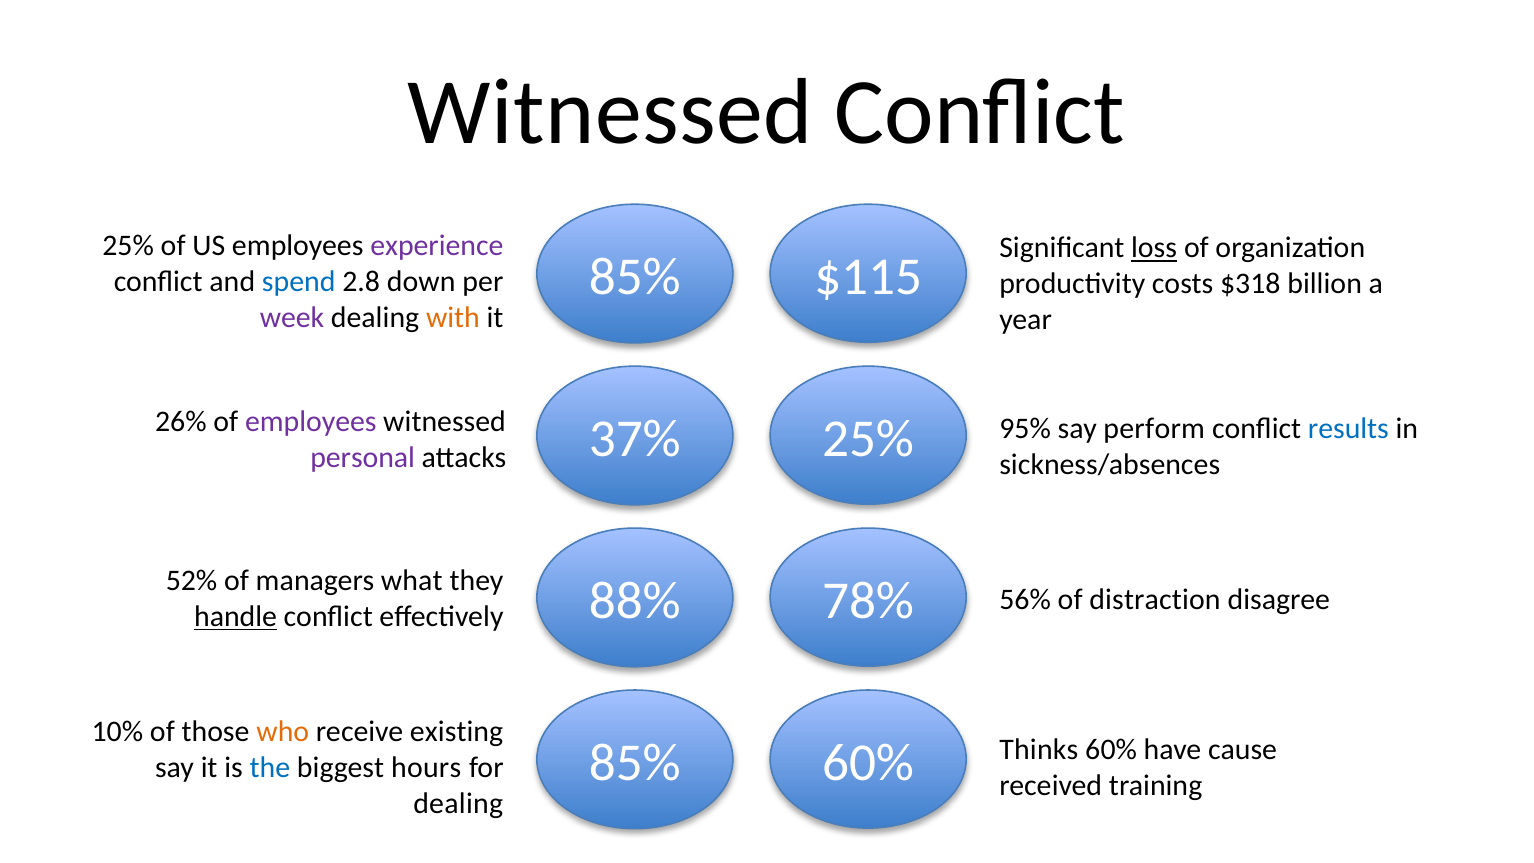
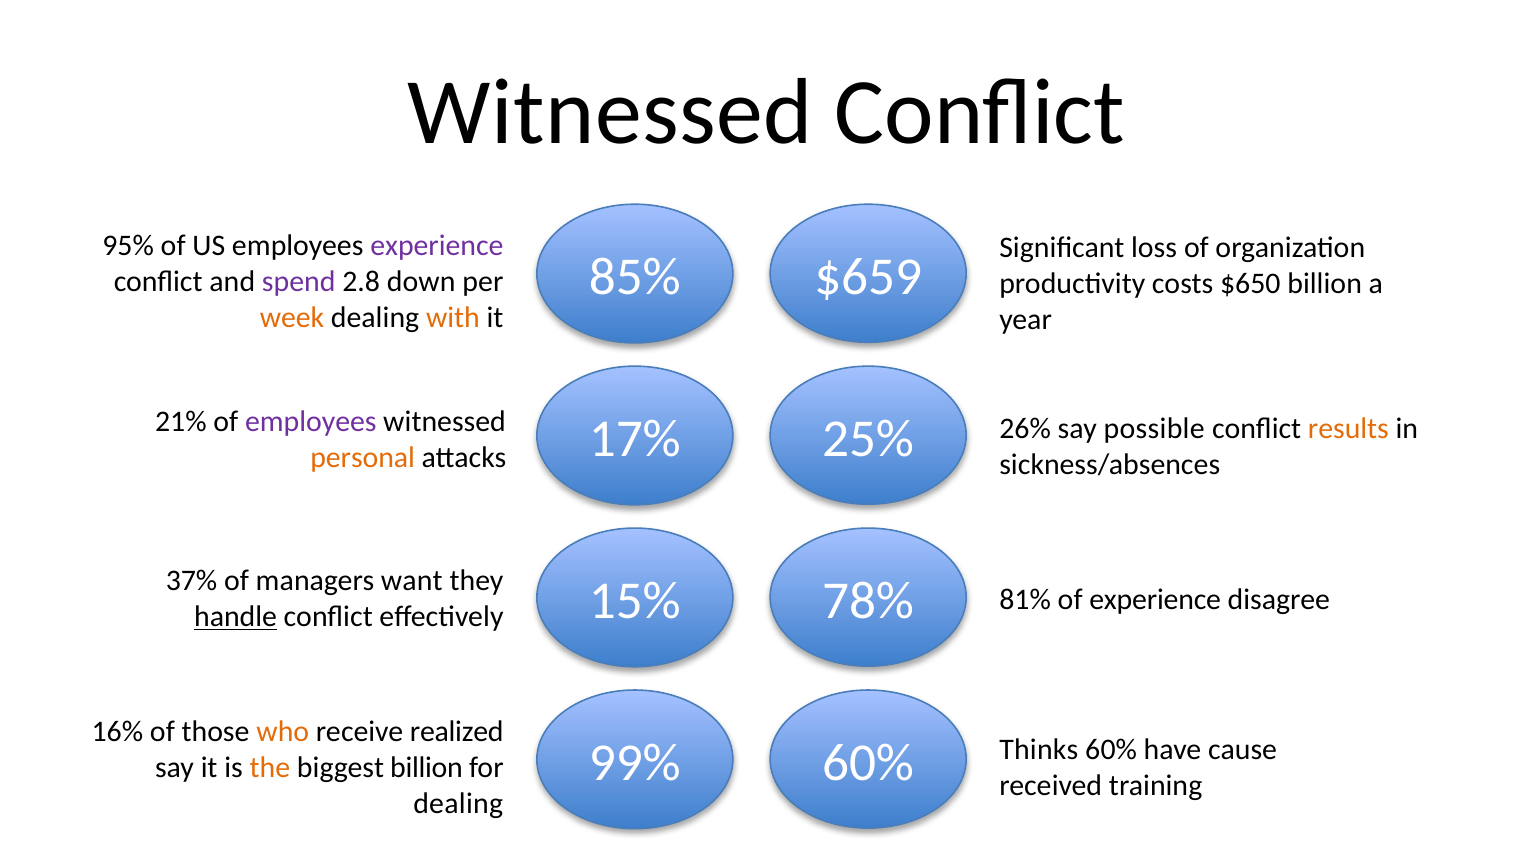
25% at (128, 246): 25% -> 95%
loss underline: present -> none
$115: $115 -> $659
spend colour: blue -> purple
$318: $318 -> $650
week colour: purple -> orange
26%: 26% -> 21%
37%: 37% -> 17%
95%: 95% -> 26%
perform: perform -> possible
results colour: blue -> orange
personal colour: purple -> orange
52%: 52% -> 37%
what: what -> want
88%: 88% -> 15%
56%: 56% -> 81%
of distraction: distraction -> experience
10%: 10% -> 16%
existing: existing -> realized
85% at (635, 763): 85% -> 99%
the colour: blue -> orange
biggest hours: hours -> billion
